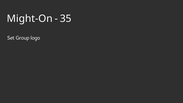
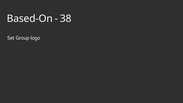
Might-On: Might-On -> Based-On
35: 35 -> 38
